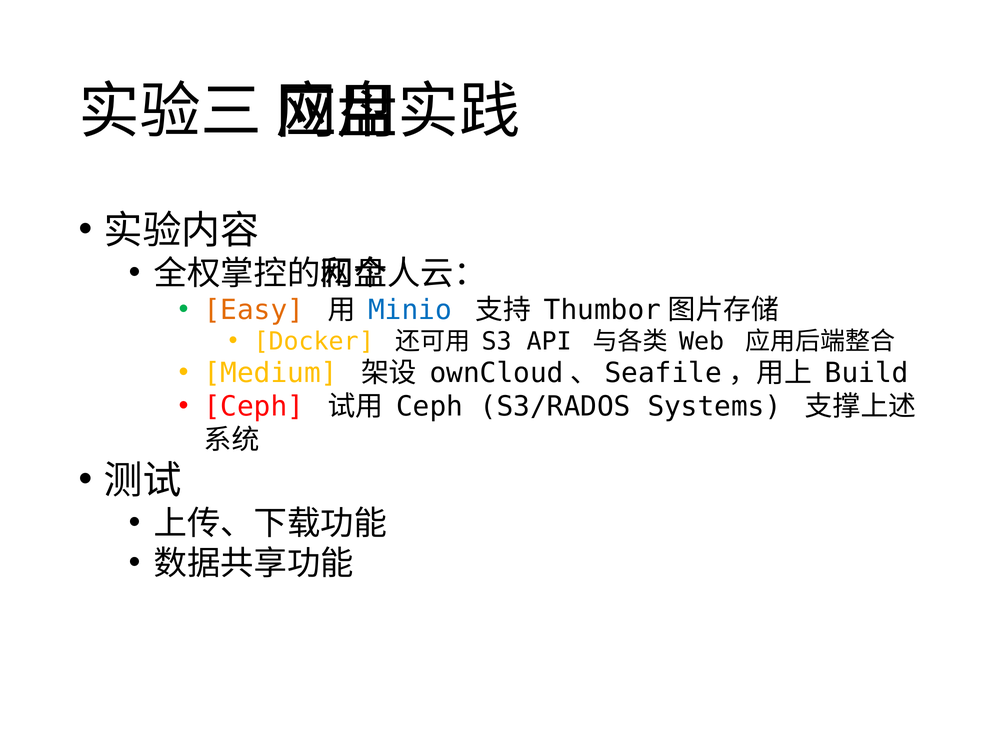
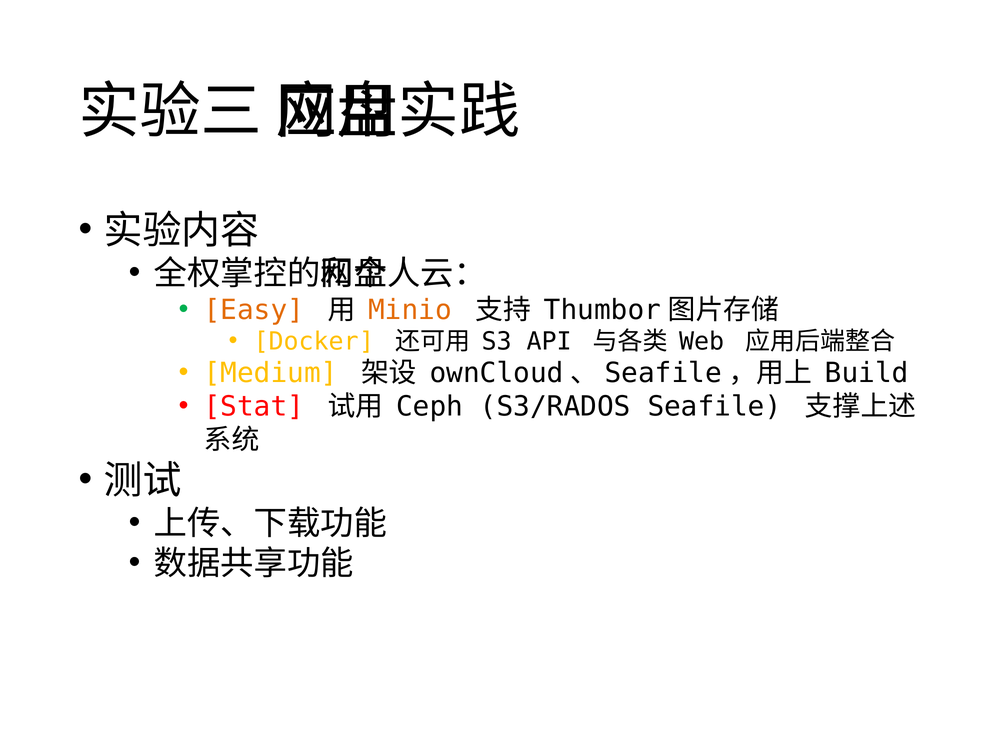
Minio colour: blue -> orange
Ceph at (254, 407): Ceph -> Stat
Systems: Systems -> Seafile
